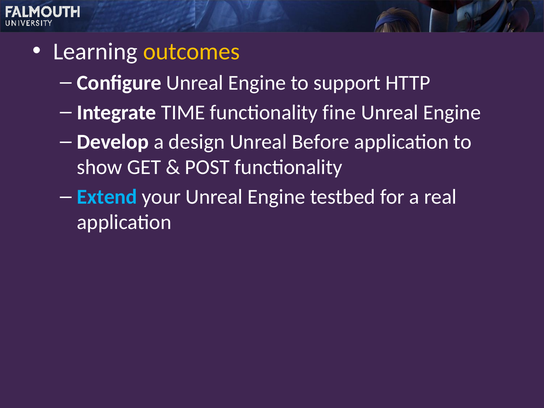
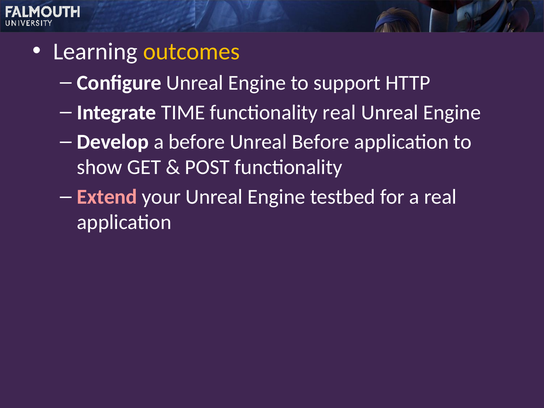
functionality fine: fine -> real
a design: design -> before
Extend colour: light blue -> pink
